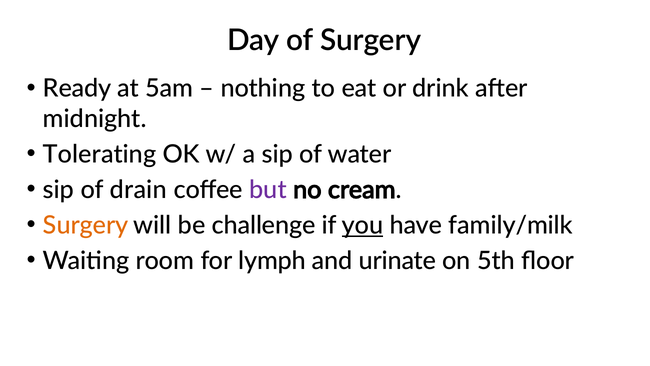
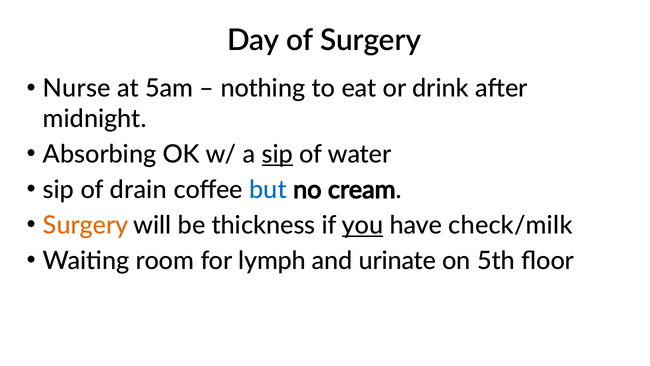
Ready: Ready -> Nurse
Tolerating: Tolerating -> Absorbing
sip at (277, 154) underline: none -> present
but colour: purple -> blue
challenge: challenge -> thickness
family/milk: family/milk -> check/milk
